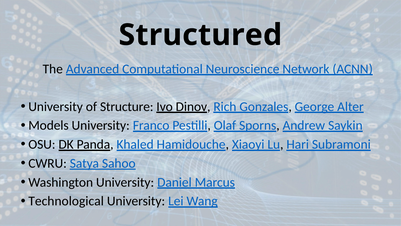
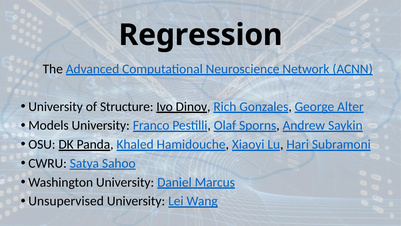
Structured: Structured -> Regression
Technological: Technological -> Unsupervised
